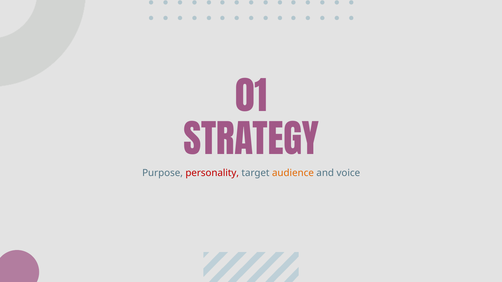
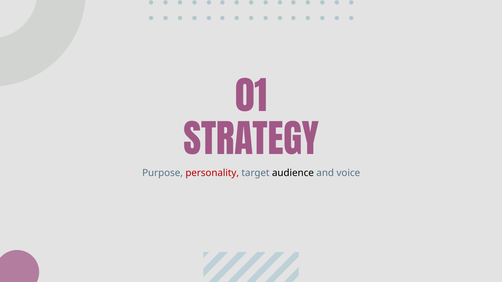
audience colour: orange -> black
